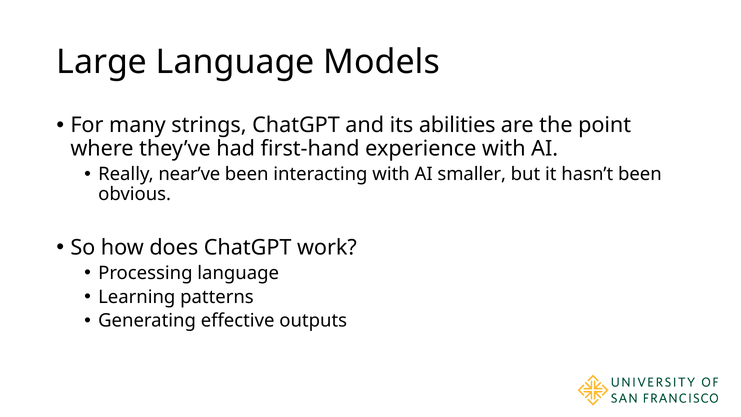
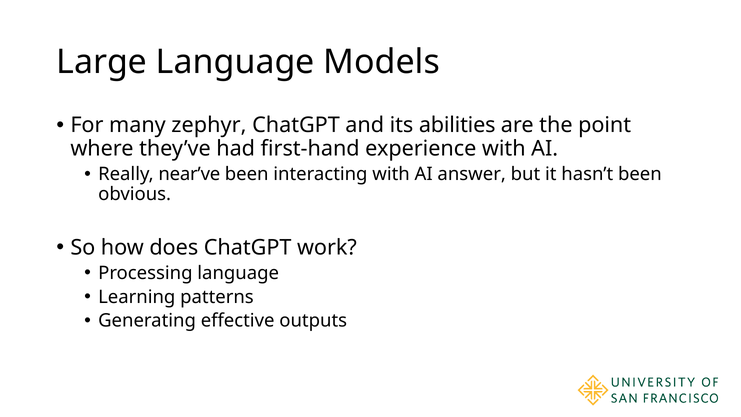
strings: strings -> zephyr
smaller: smaller -> answer
